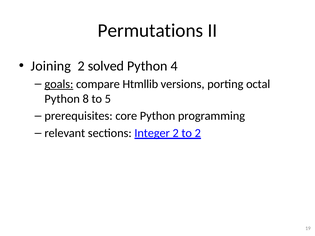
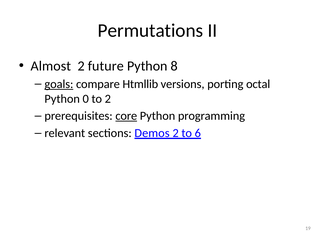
Joining: Joining -> Almost
solved: solved -> future
4: 4 -> 8
8: 8 -> 0
to 5: 5 -> 2
core underline: none -> present
Integer: Integer -> Demos
to 2: 2 -> 6
